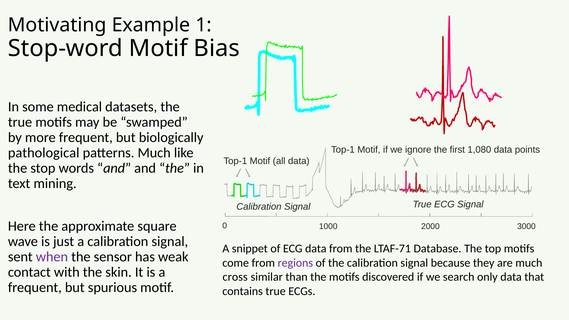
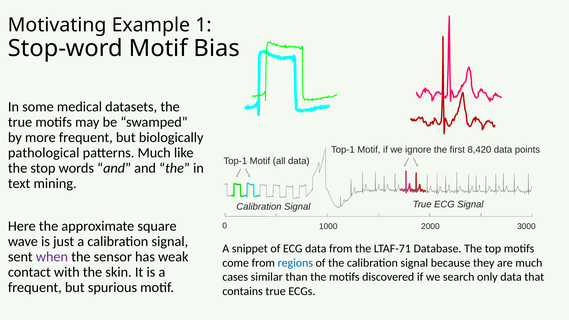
1,080: 1,080 -> 8,420
regions colour: purple -> blue
cross: cross -> cases
